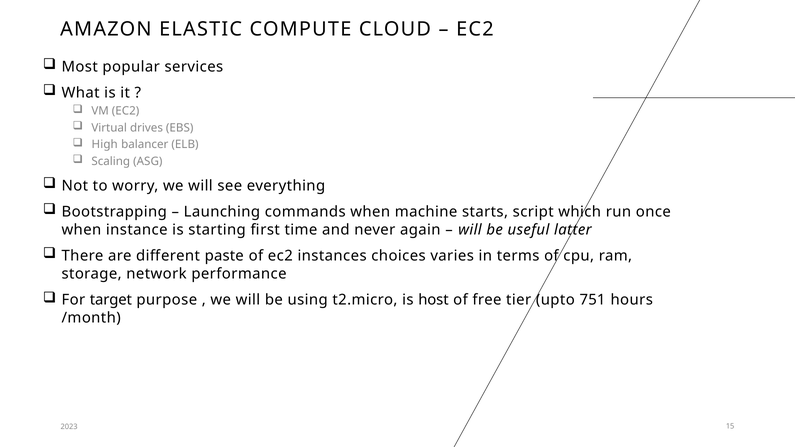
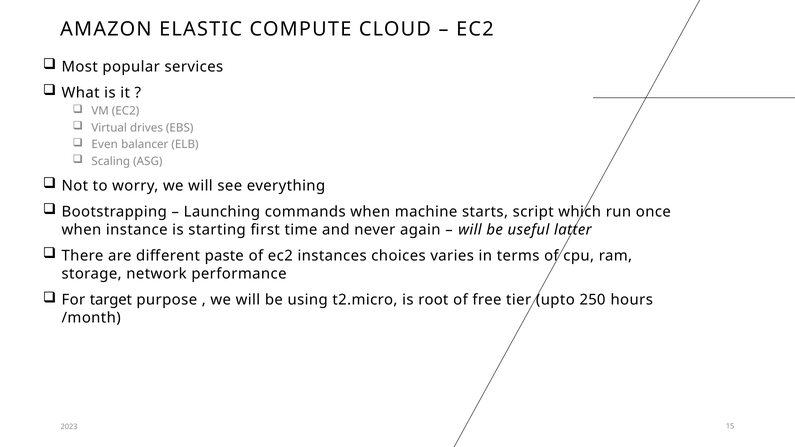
High: High -> Even
host: host -> root
751: 751 -> 250
